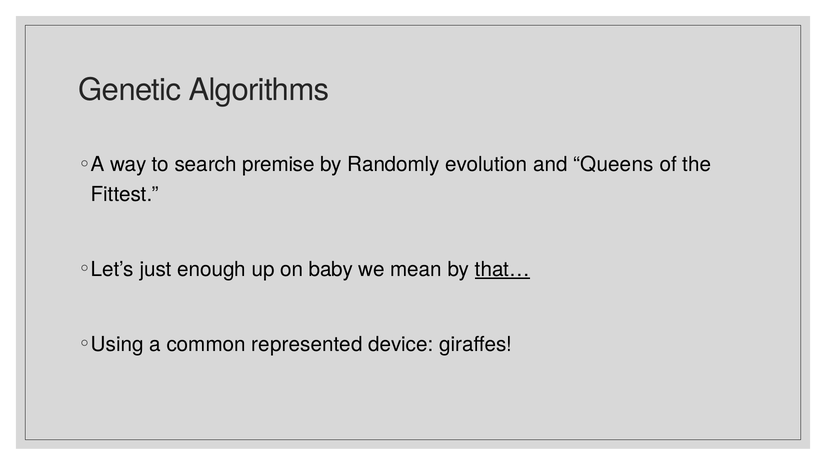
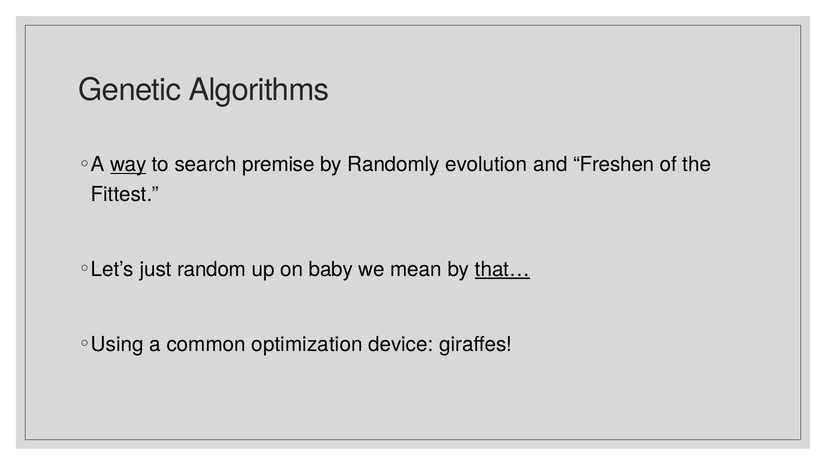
way underline: none -> present
Queens: Queens -> Freshen
enough: enough -> random
represented: represented -> optimization
